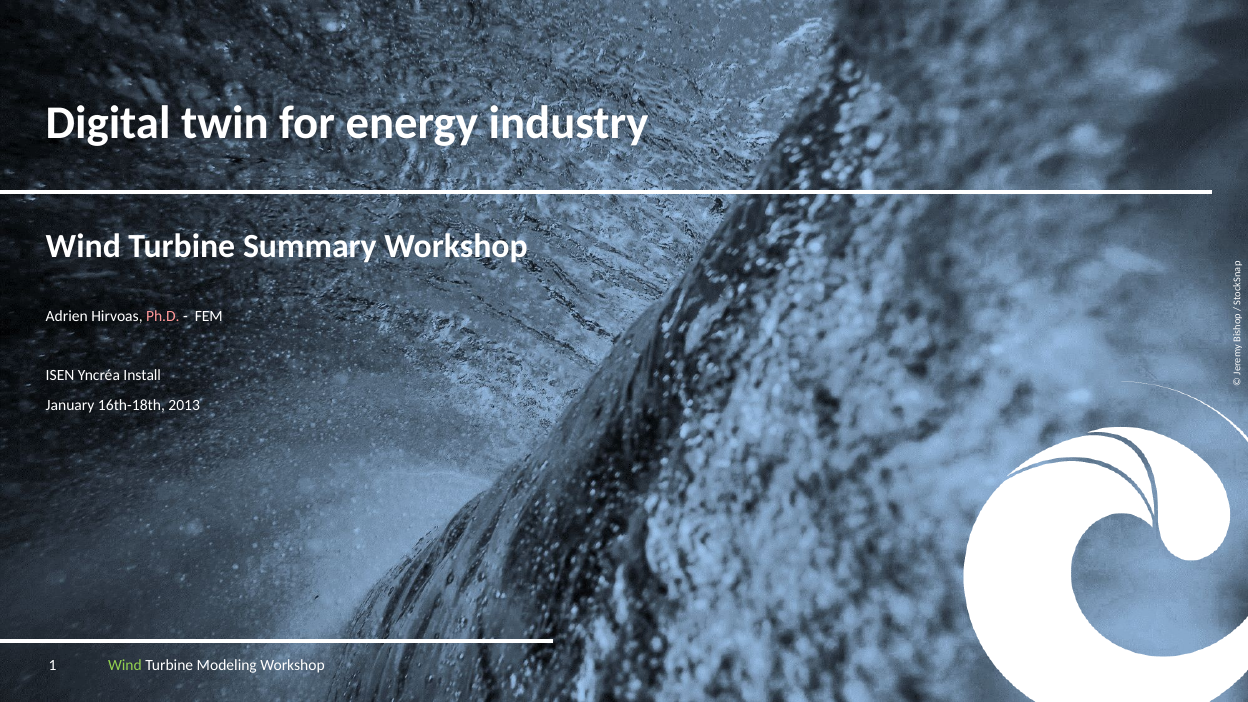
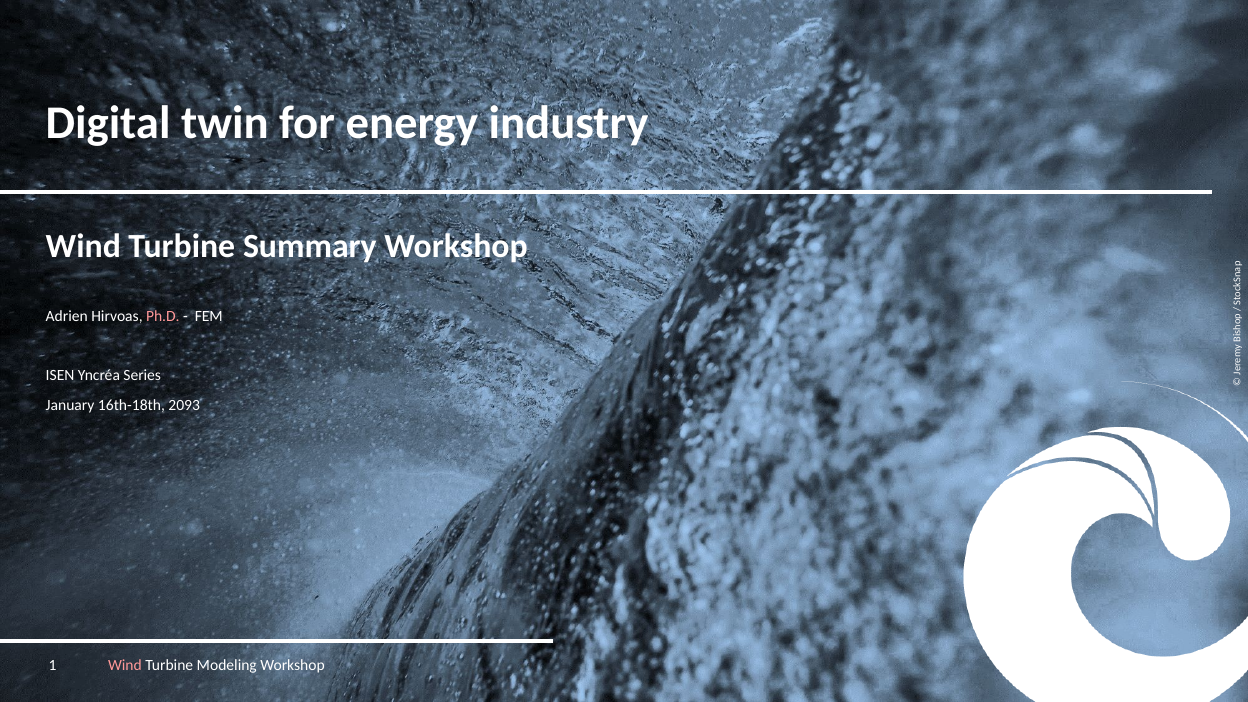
Install: Install -> Series
2013: 2013 -> 2093
Wind at (125, 666) colour: light green -> pink
